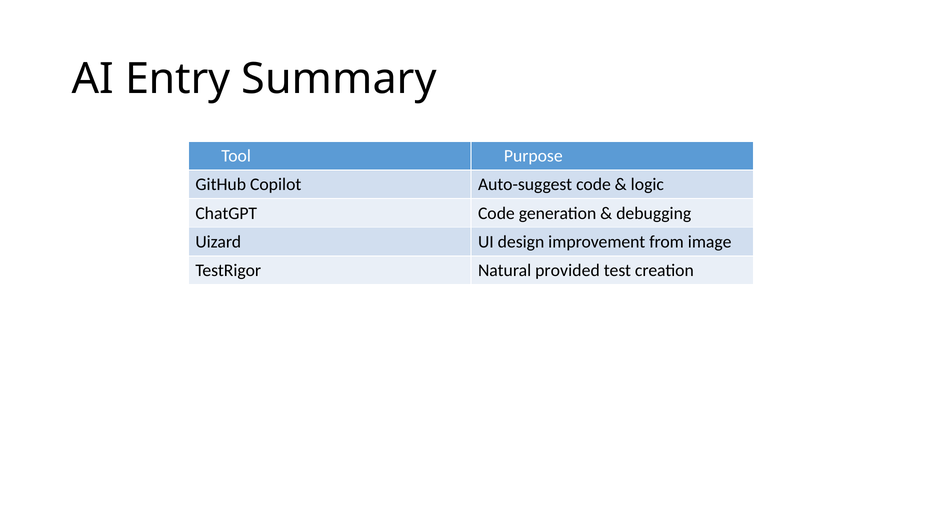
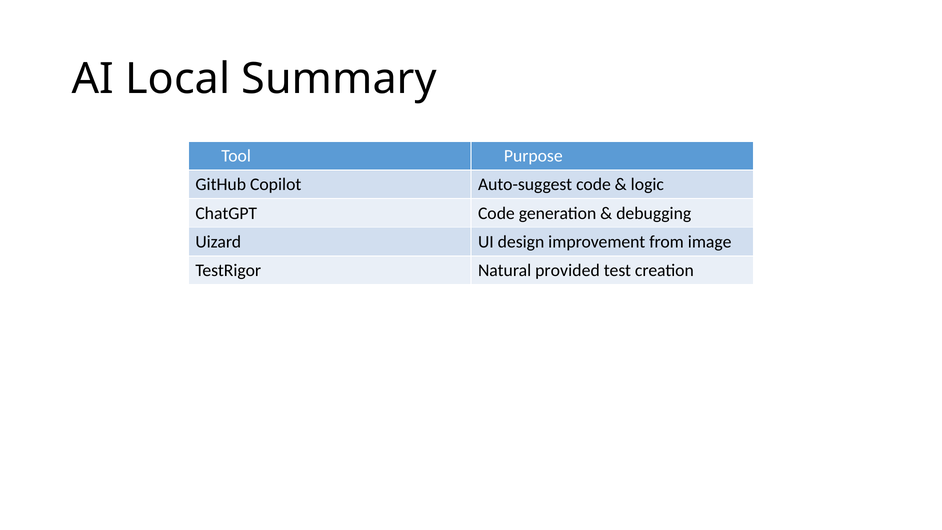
Entry: Entry -> Local
